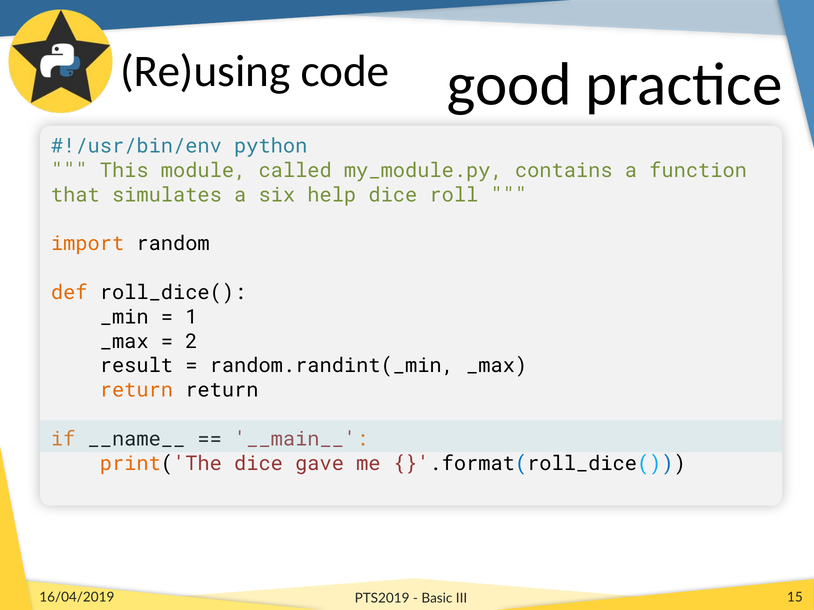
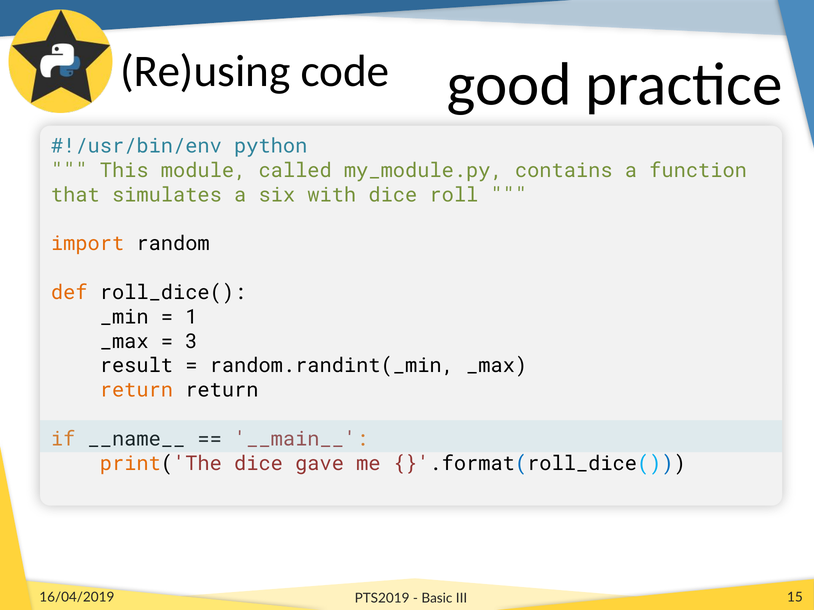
help: help -> with
2: 2 -> 3
